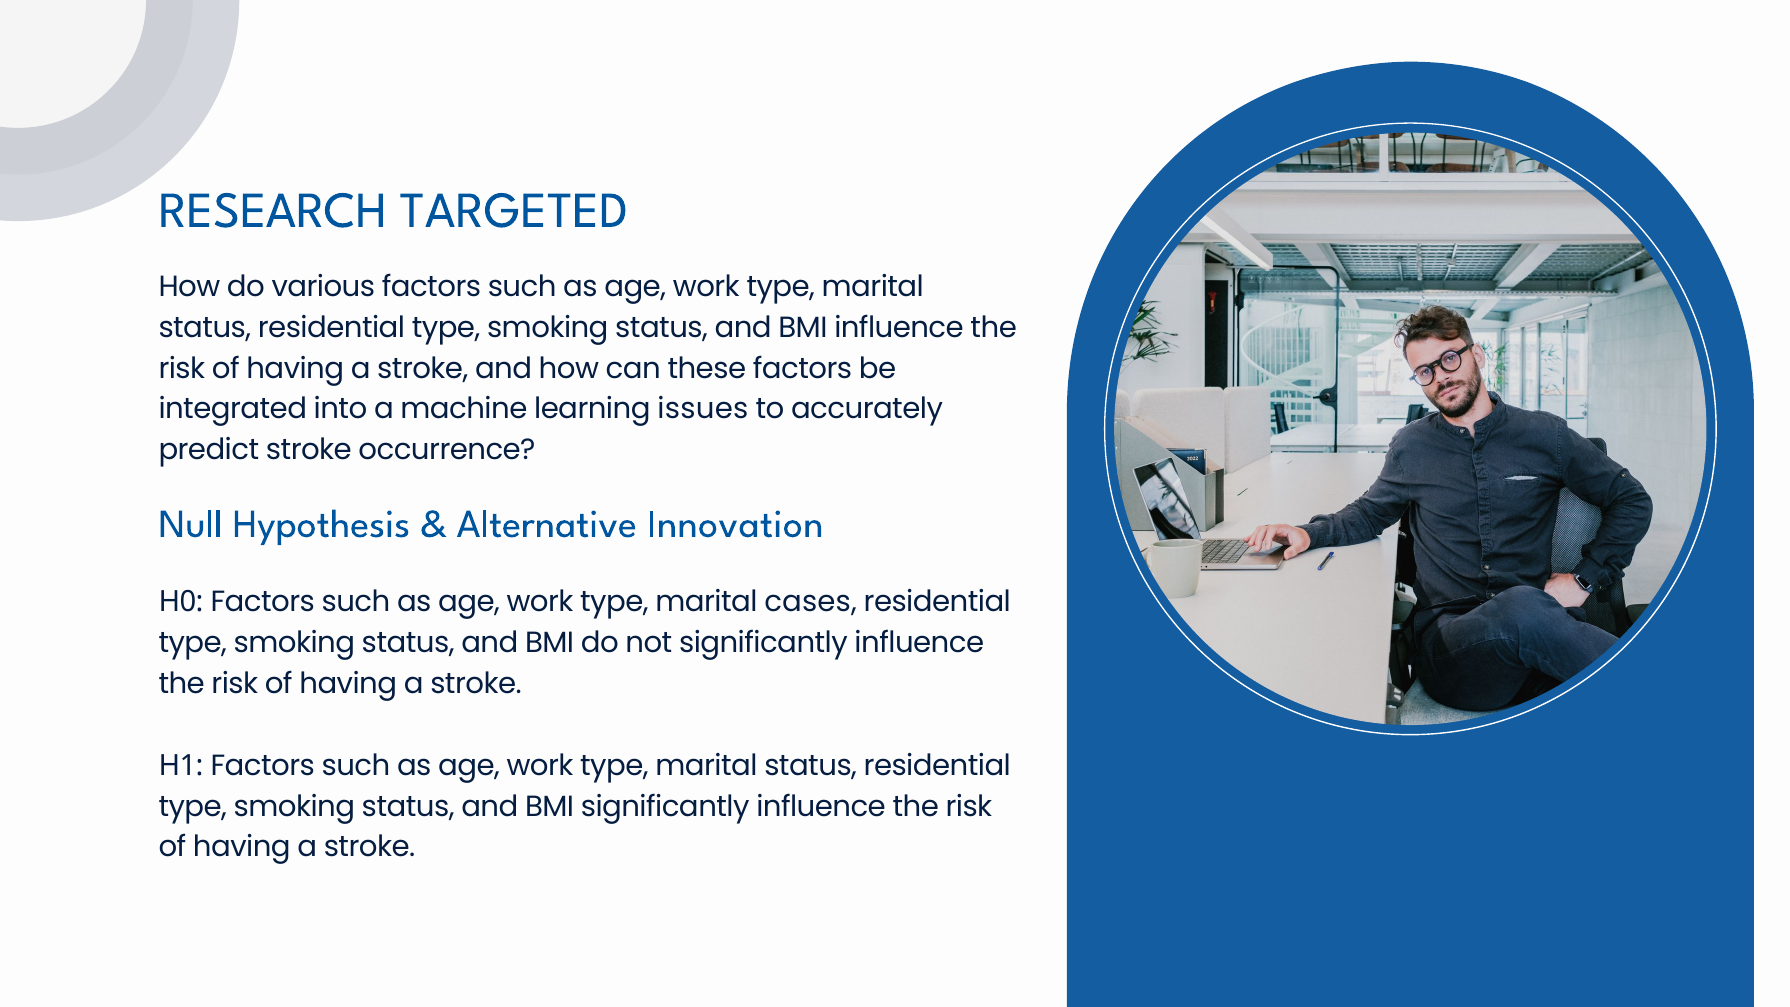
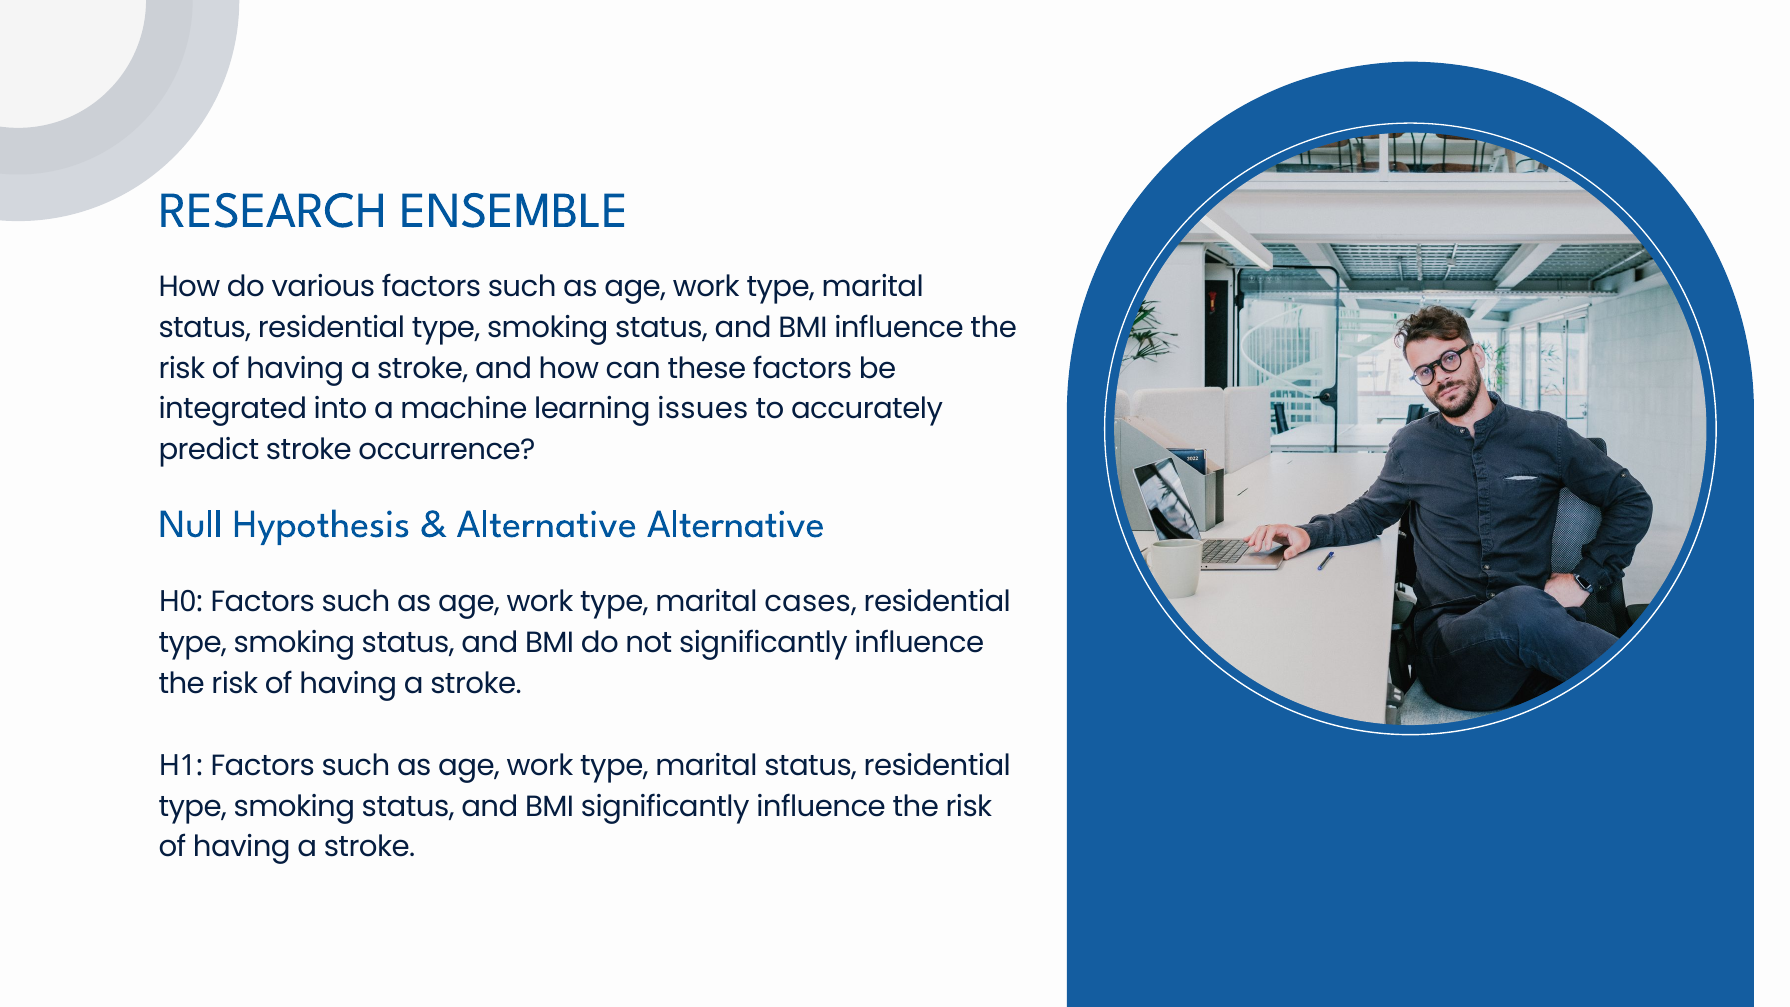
TARGETED: TARGETED -> ENSEMBLE
Alternative Innovation: Innovation -> Alternative
